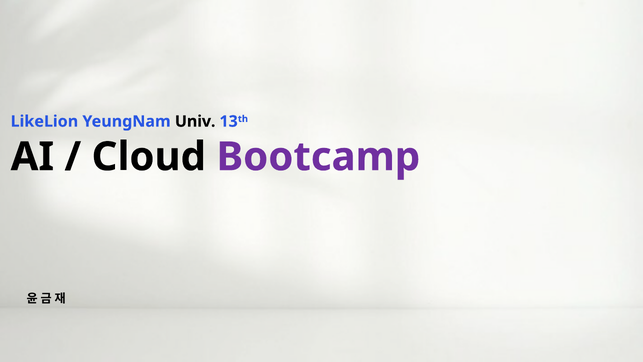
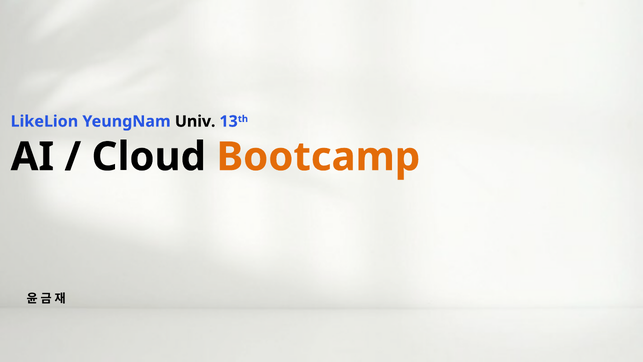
Bootcamp colour: purple -> orange
